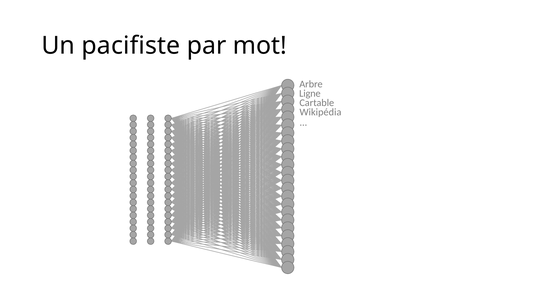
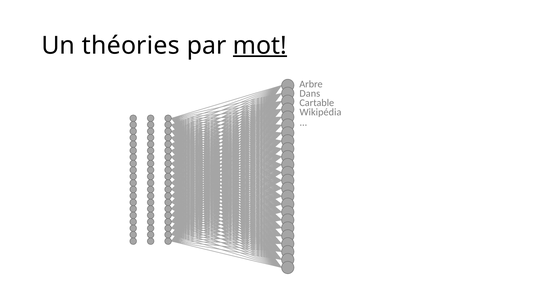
pacifiste: pacifiste -> théories
mot underline: none -> present
Ligne: Ligne -> Dans
